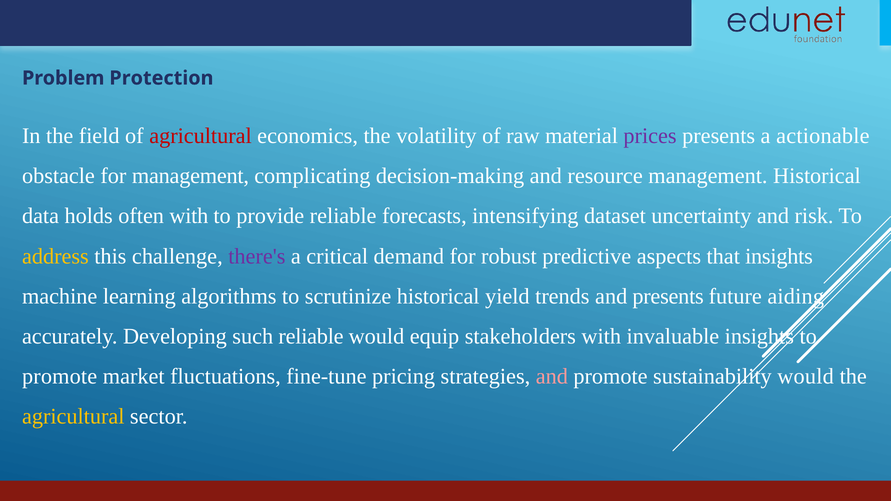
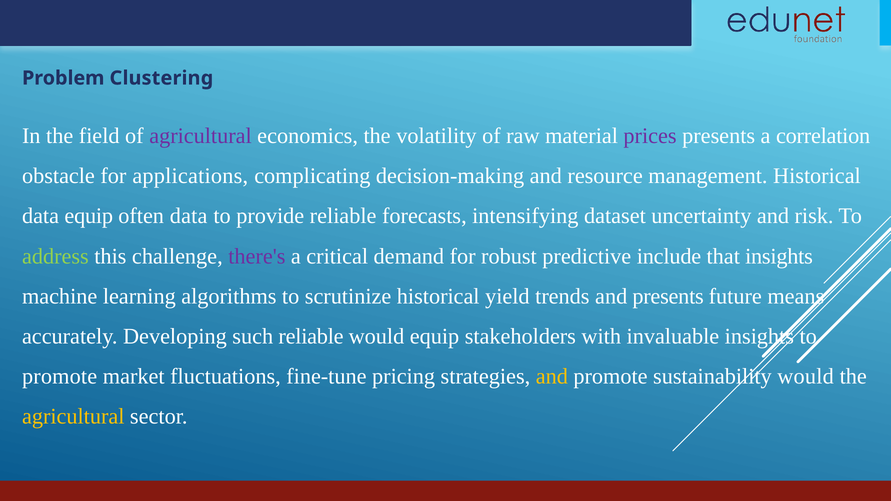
Protection: Protection -> Clustering
agricultural at (200, 136) colour: red -> purple
actionable: actionable -> correlation
for management: management -> applications
data holds: holds -> equip
often with: with -> data
address colour: yellow -> light green
aspects: aspects -> include
aiding: aiding -> means
and at (552, 377) colour: pink -> yellow
